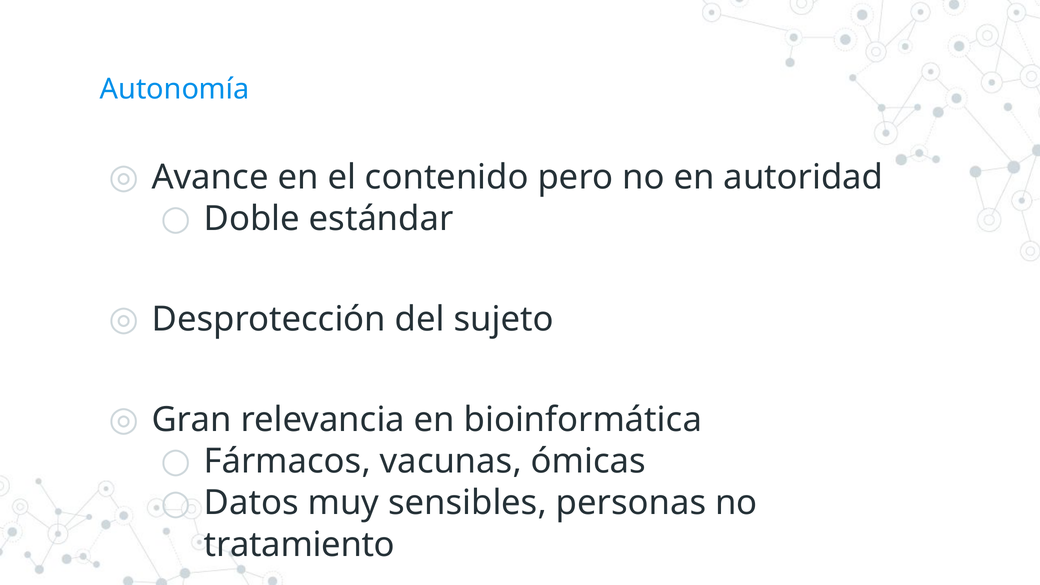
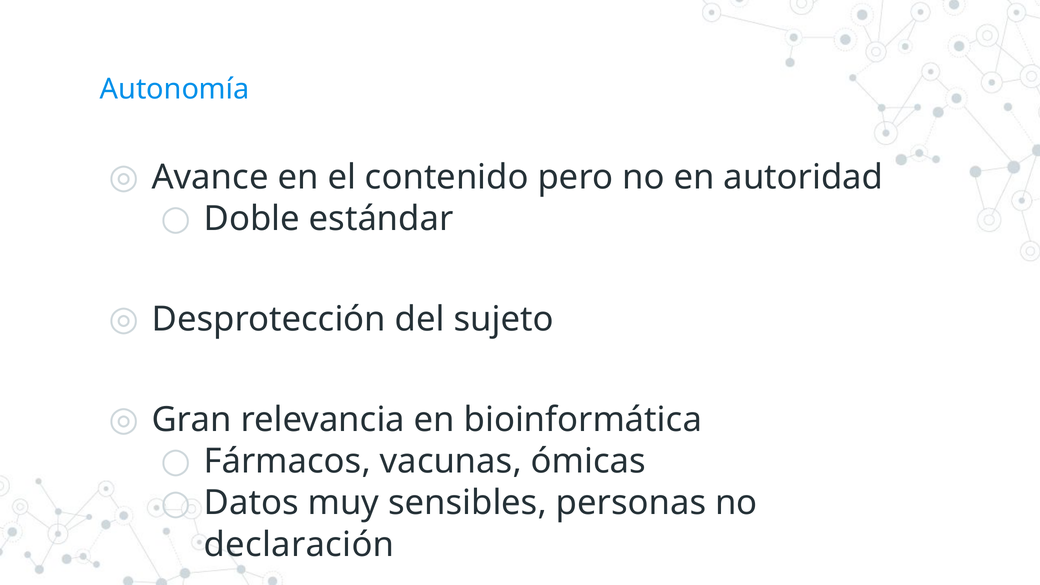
tratamiento: tratamiento -> declaración
